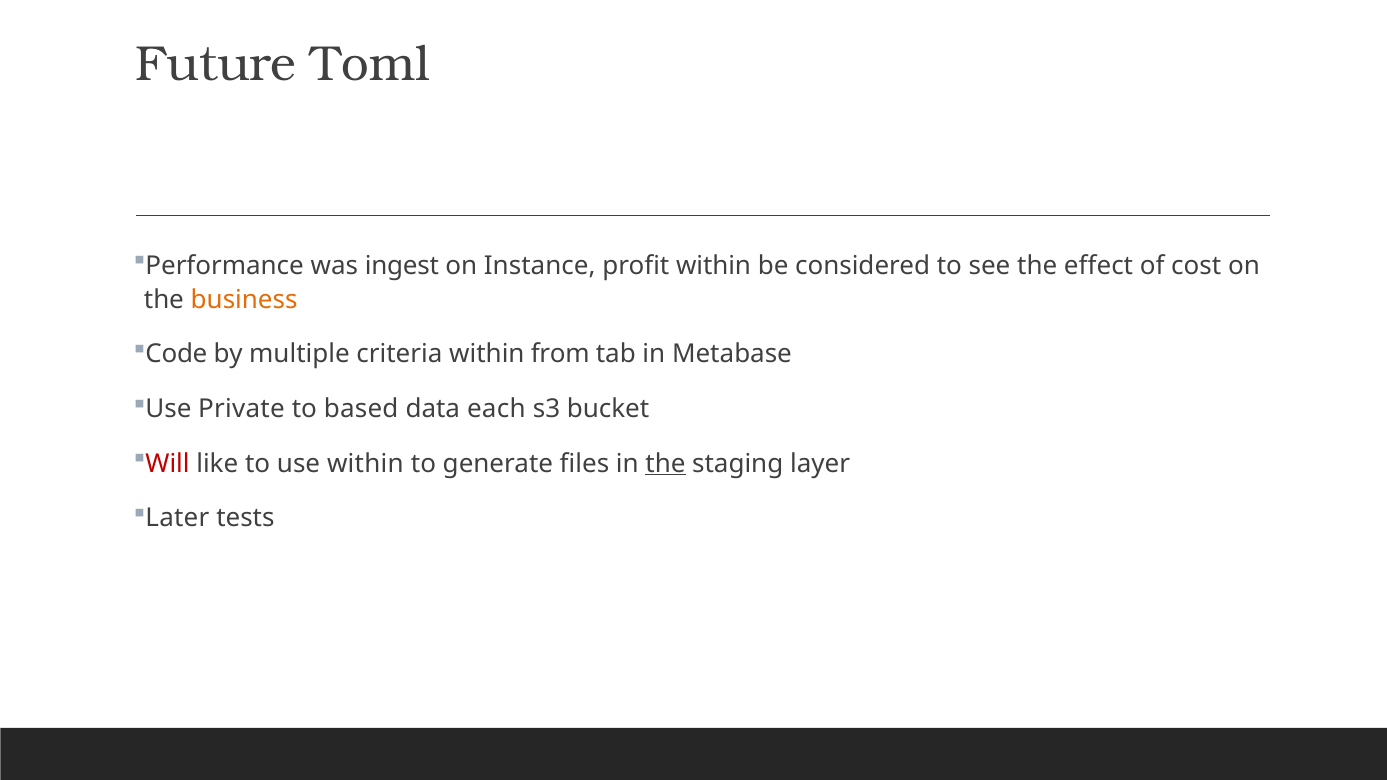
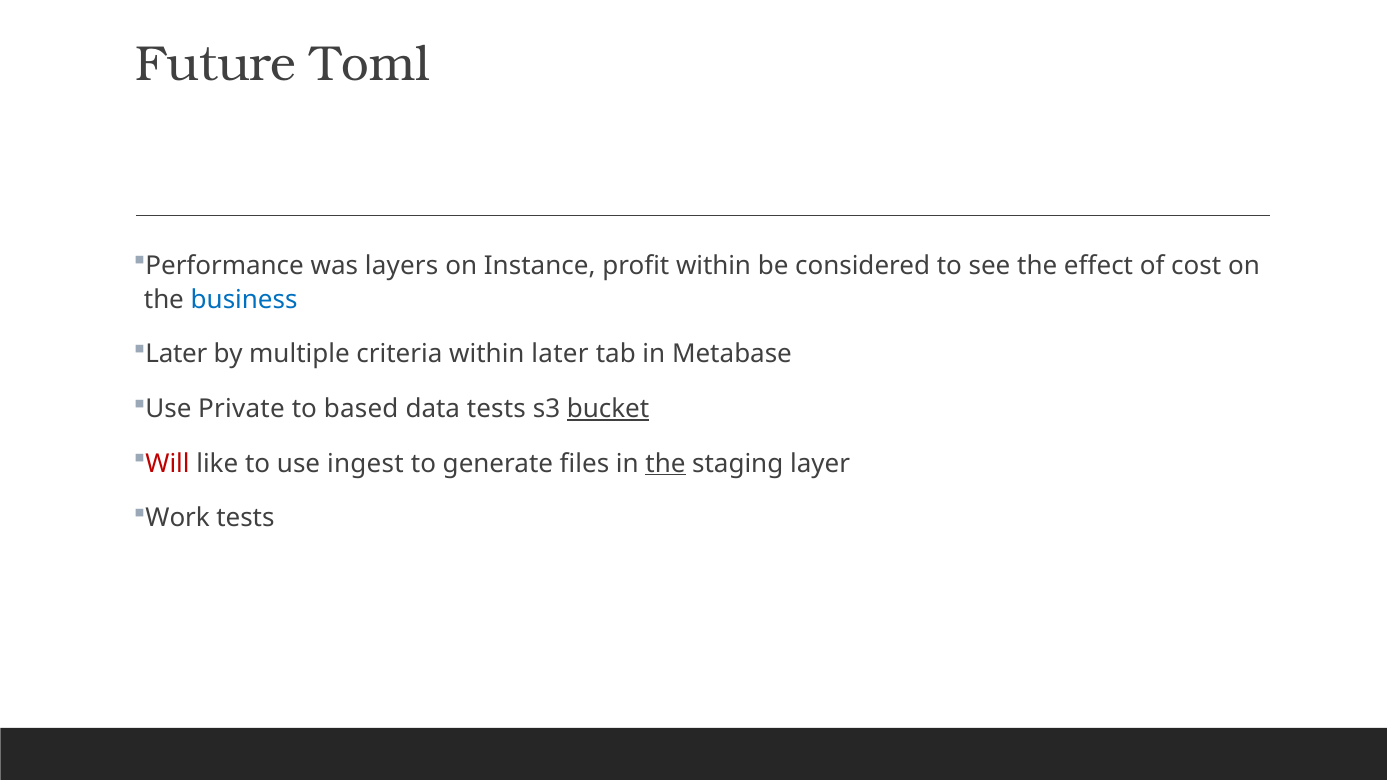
ingest: ingest -> layers
business colour: orange -> blue
Code at (176, 354): Code -> Later
within from: from -> later
data each: each -> tests
bucket underline: none -> present
use within: within -> ingest
Later: Later -> Work
